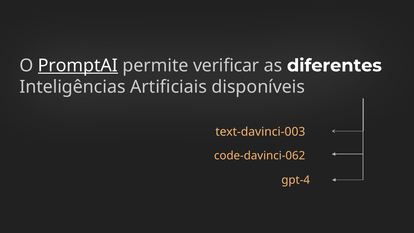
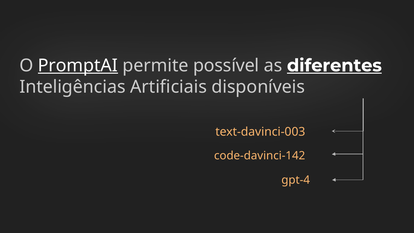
verificar: verificar -> possível
diferentes underline: none -> present
code-davinci-062: code-davinci-062 -> code-davinci-142
